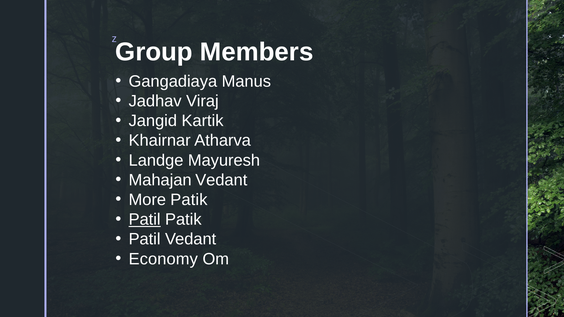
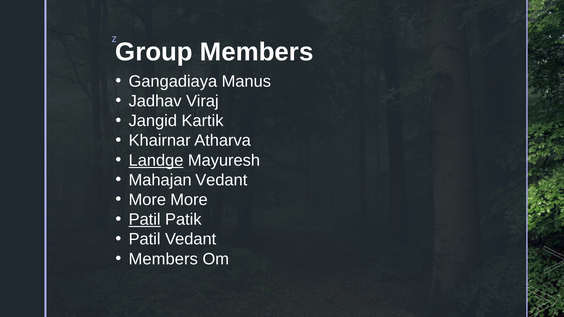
Landge underline: none -> present
More Patik: Patik -> More
Economy at (163, 259): Economy -> Members
